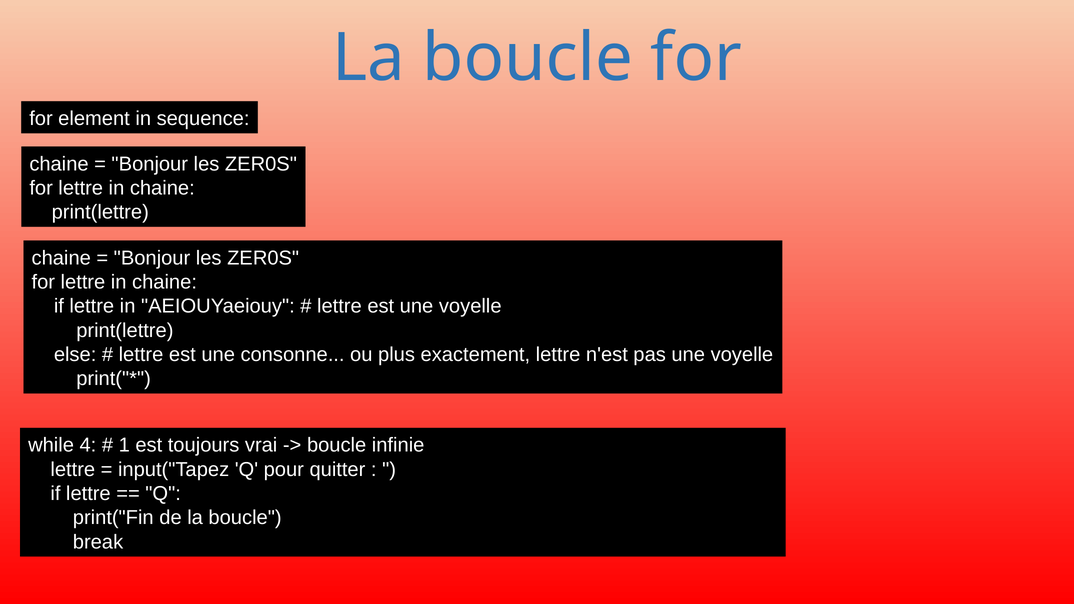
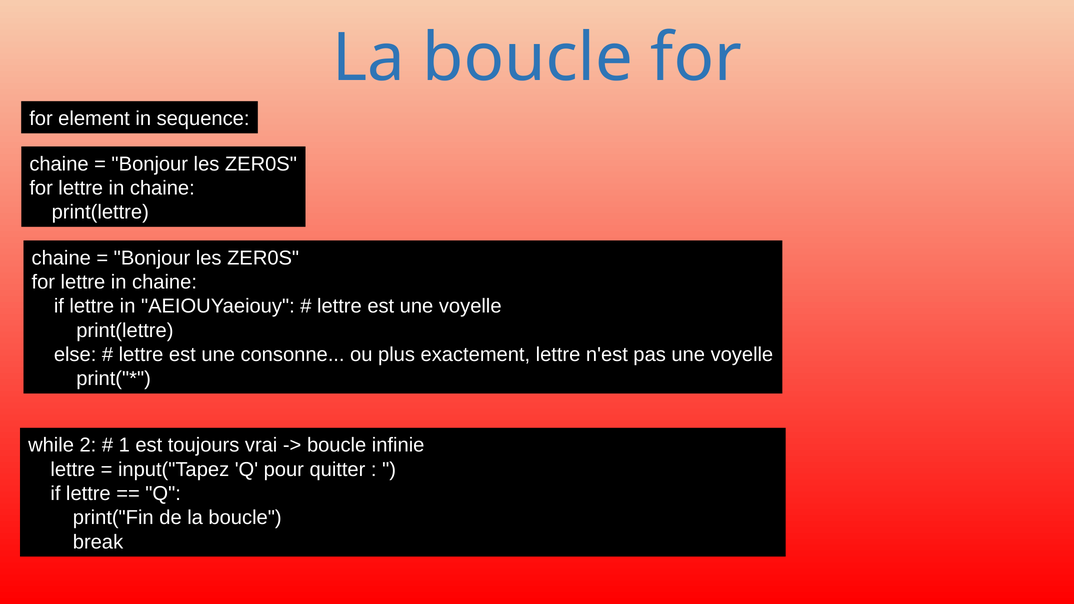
4: 4 -> 2
